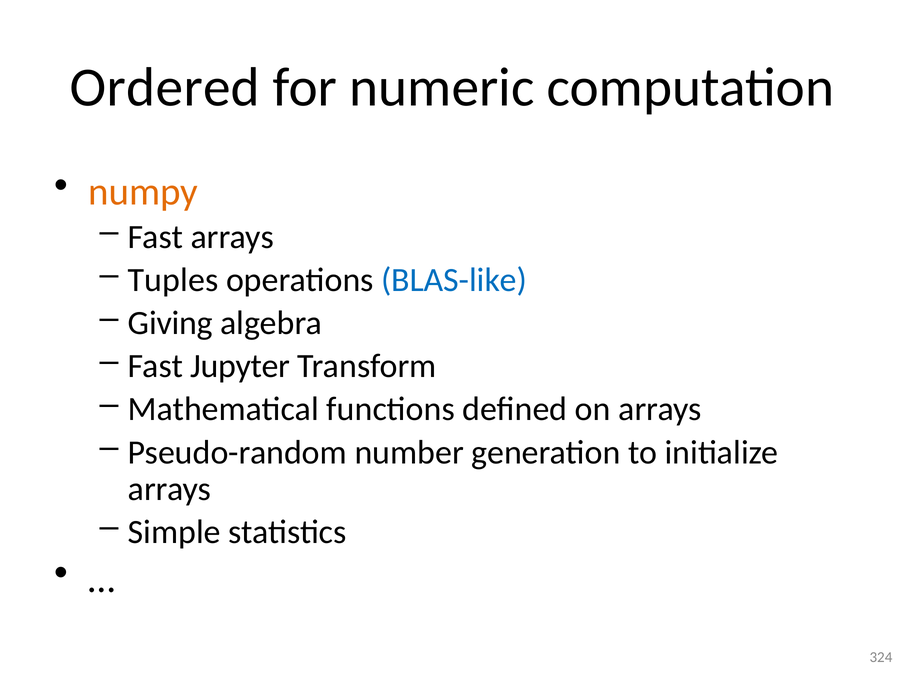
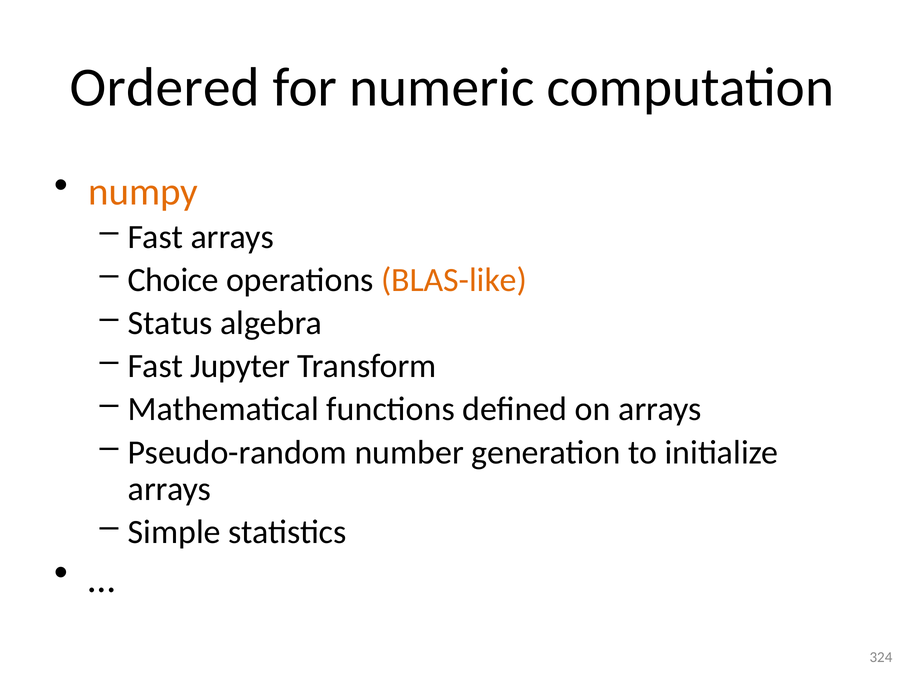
Tuples: Tuples -> Choice
BLAS-like colour: blue -> orange
Giving: Giving -> Status
